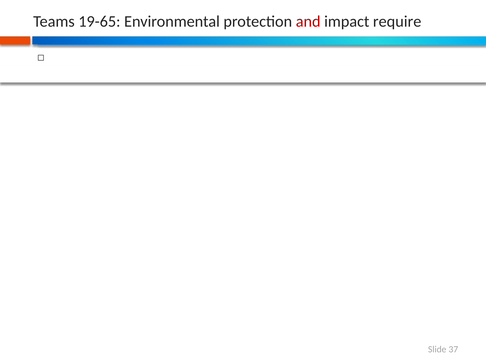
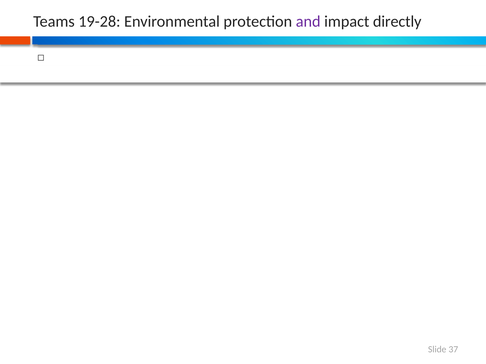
19-65: 19-65 -> 19-28
and colour: red -> purple
require: require -> directly
